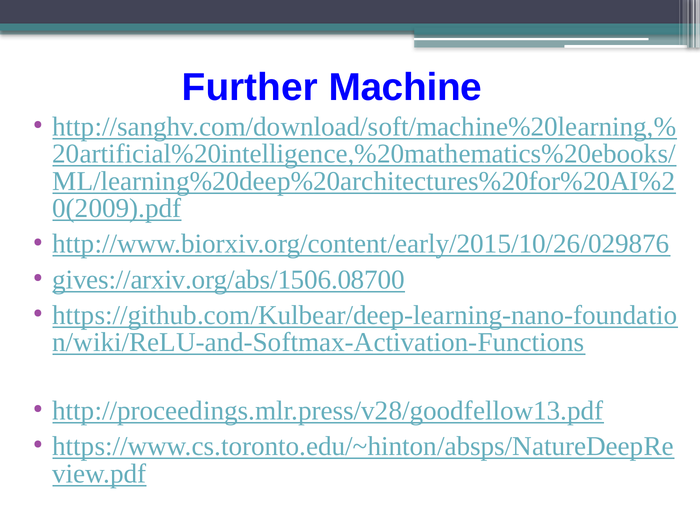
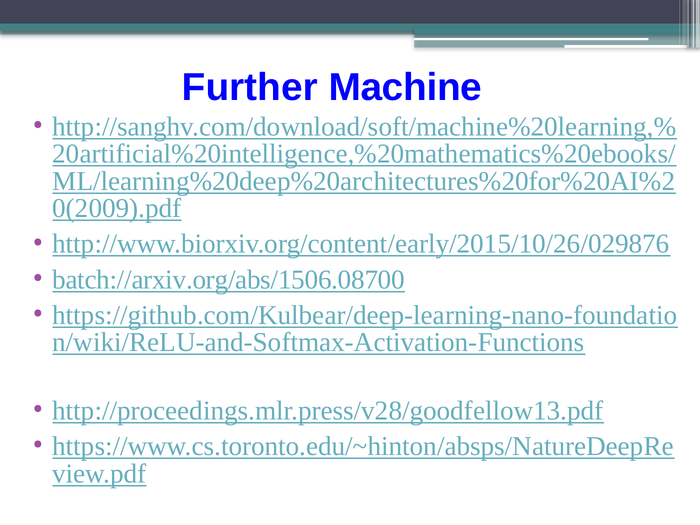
gives://arxiv.org/abs/1506.08700: gives://arxiv.org/abs/1506.08700 -> batch://arxiv.org/abs/1506.08700
